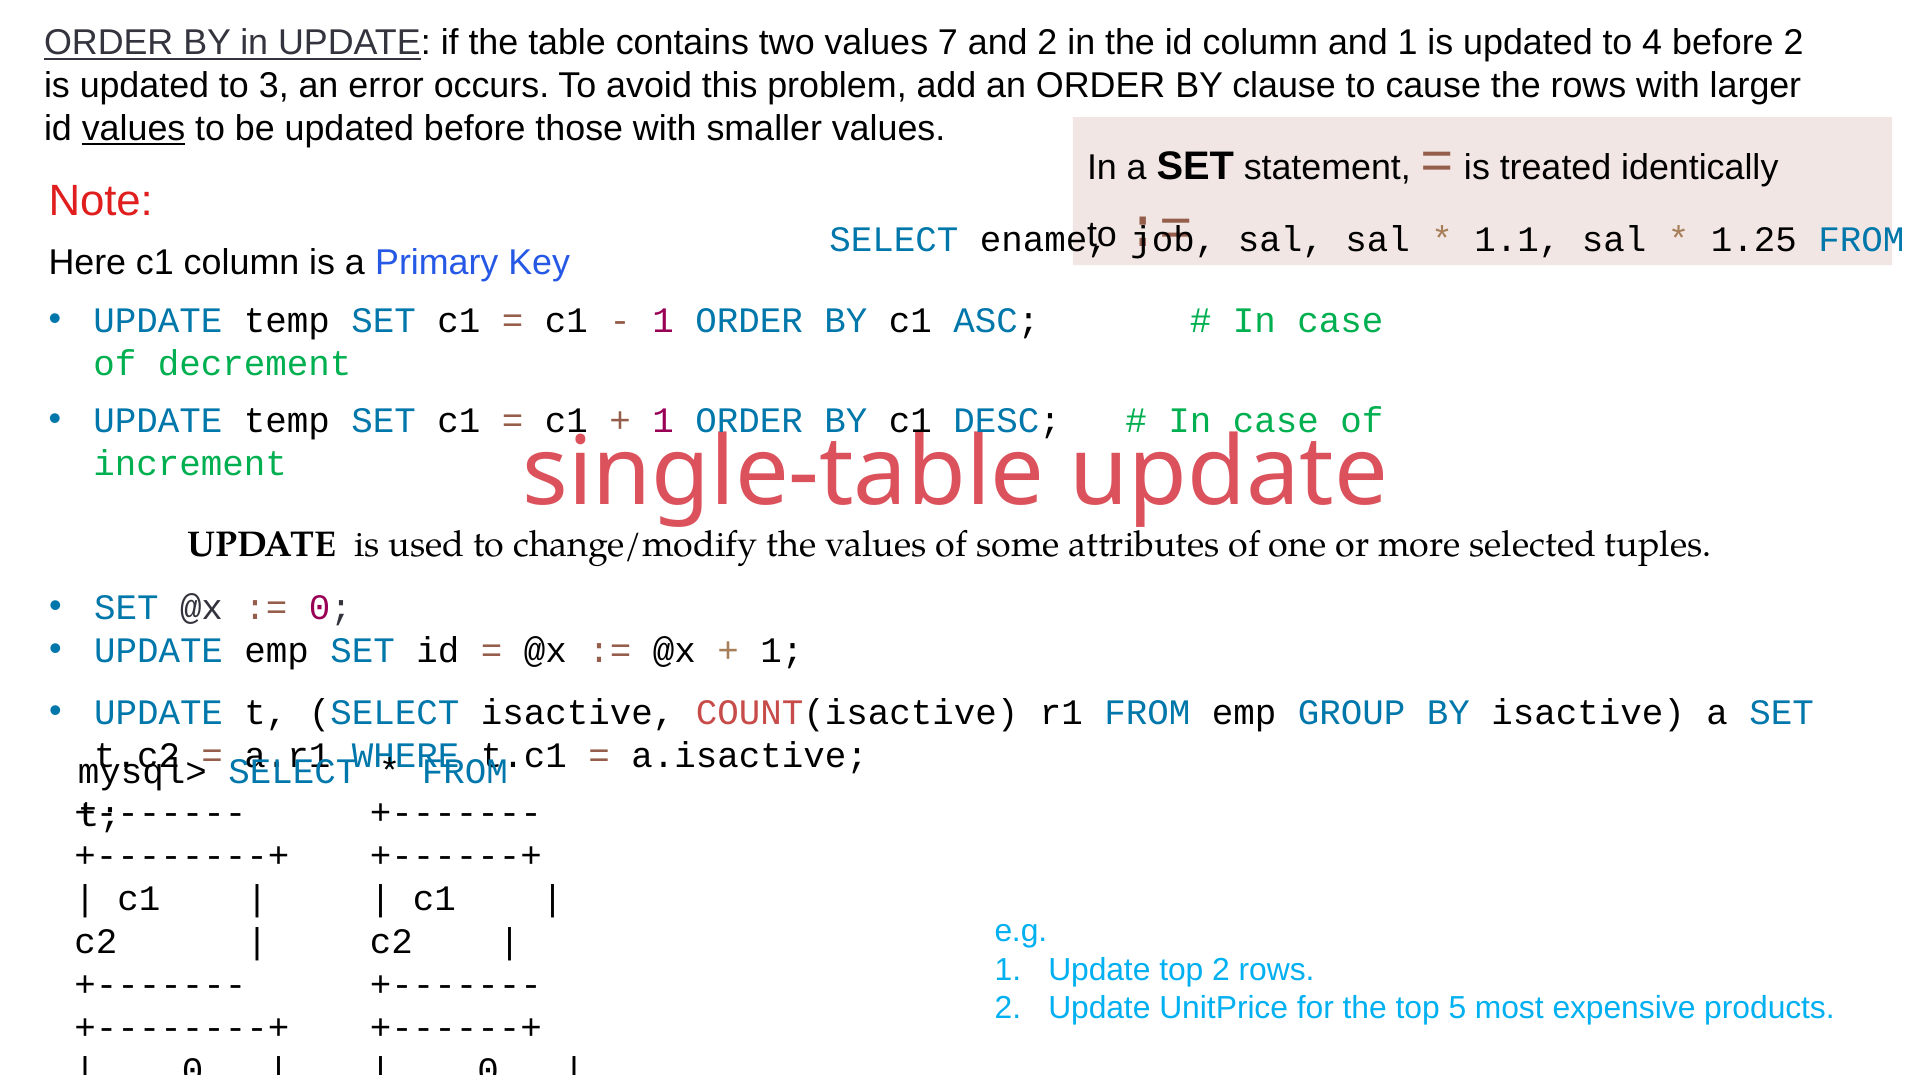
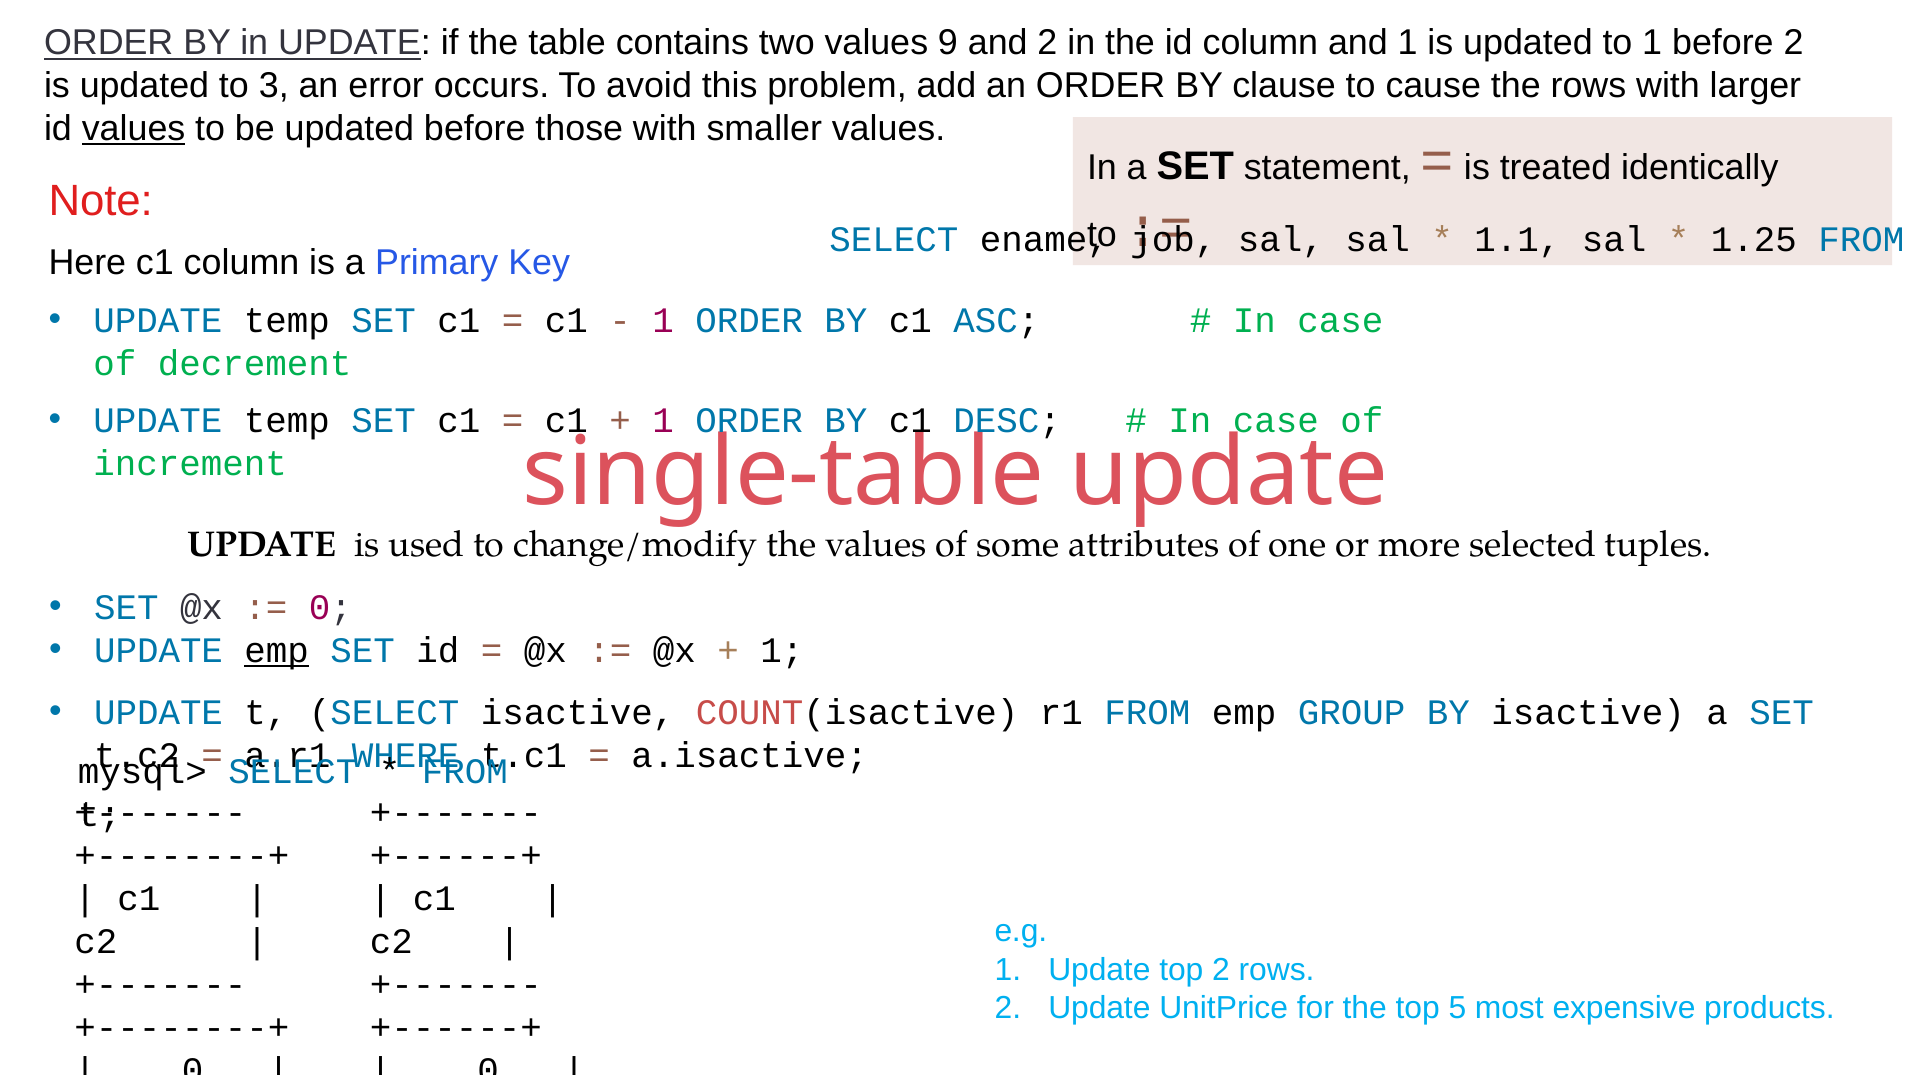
7: 7 -> 9
to 4: 4 -> 1
emp at (277, 651) underline: none -> present
